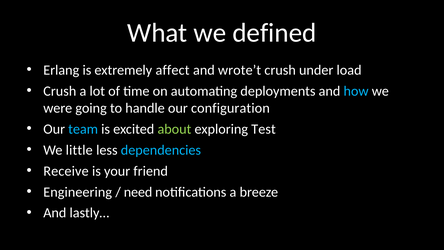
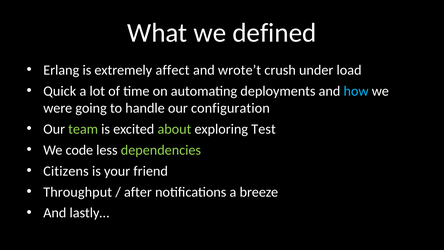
Crush at (60, 91): Crush -> Quick
team colour: light blue -> light green
little: little -> code
dependencies colour: light blue -> light green
Receive: Receive -> Citizens
Engineering: Engineering -> Throughput
need: need -> after
